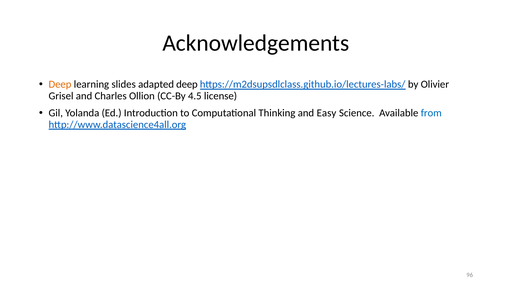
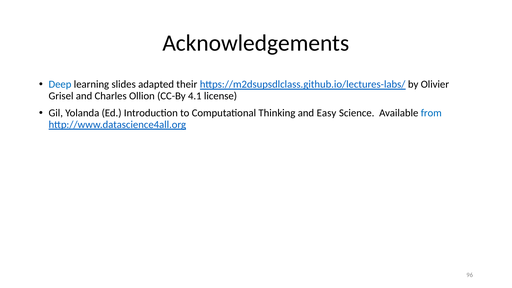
Deep at (60, 84) colour: orange -> blue
adapted deep: deep -> their
4.5: 4.5 -> 4.1
